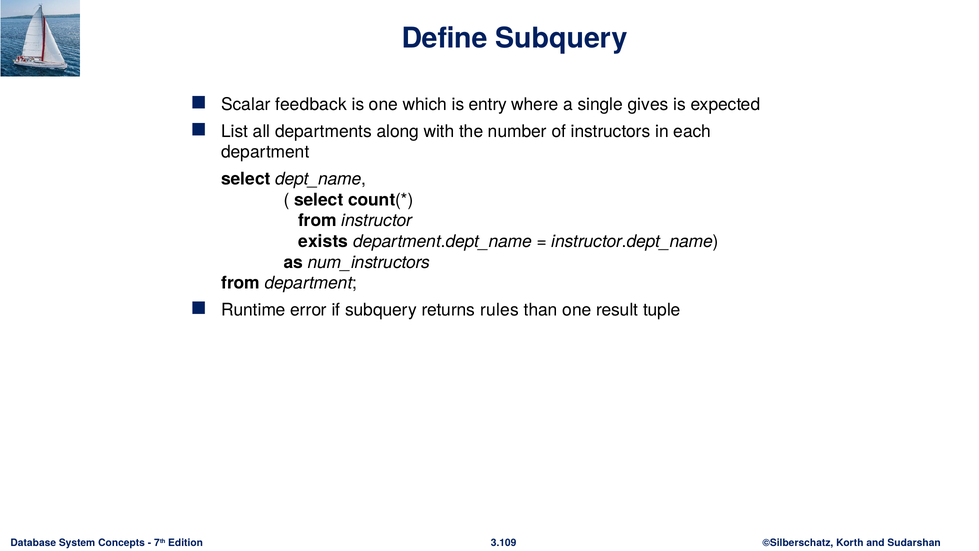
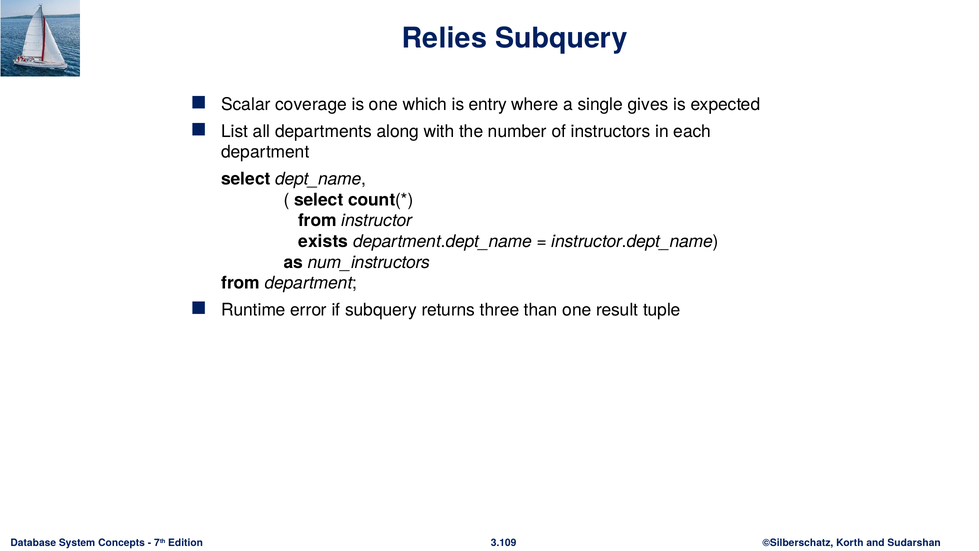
Define: Define -> Relies
feedback: feedback -> coverage
rules: rules -> three
